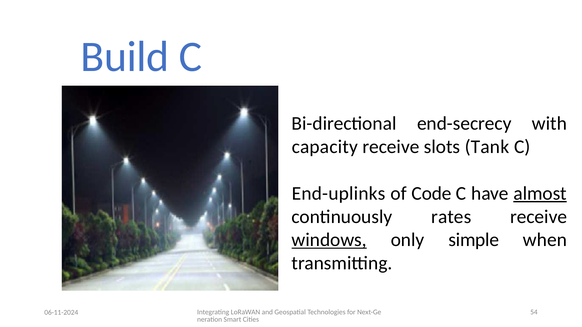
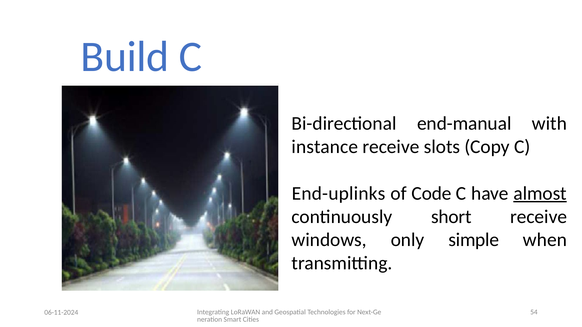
end-secrecy: end-secrecy -> end-manual
capacity: capacity -> instance
Tank: Tank -> Copy
rates: rates -> short
windows underline: present -> none
